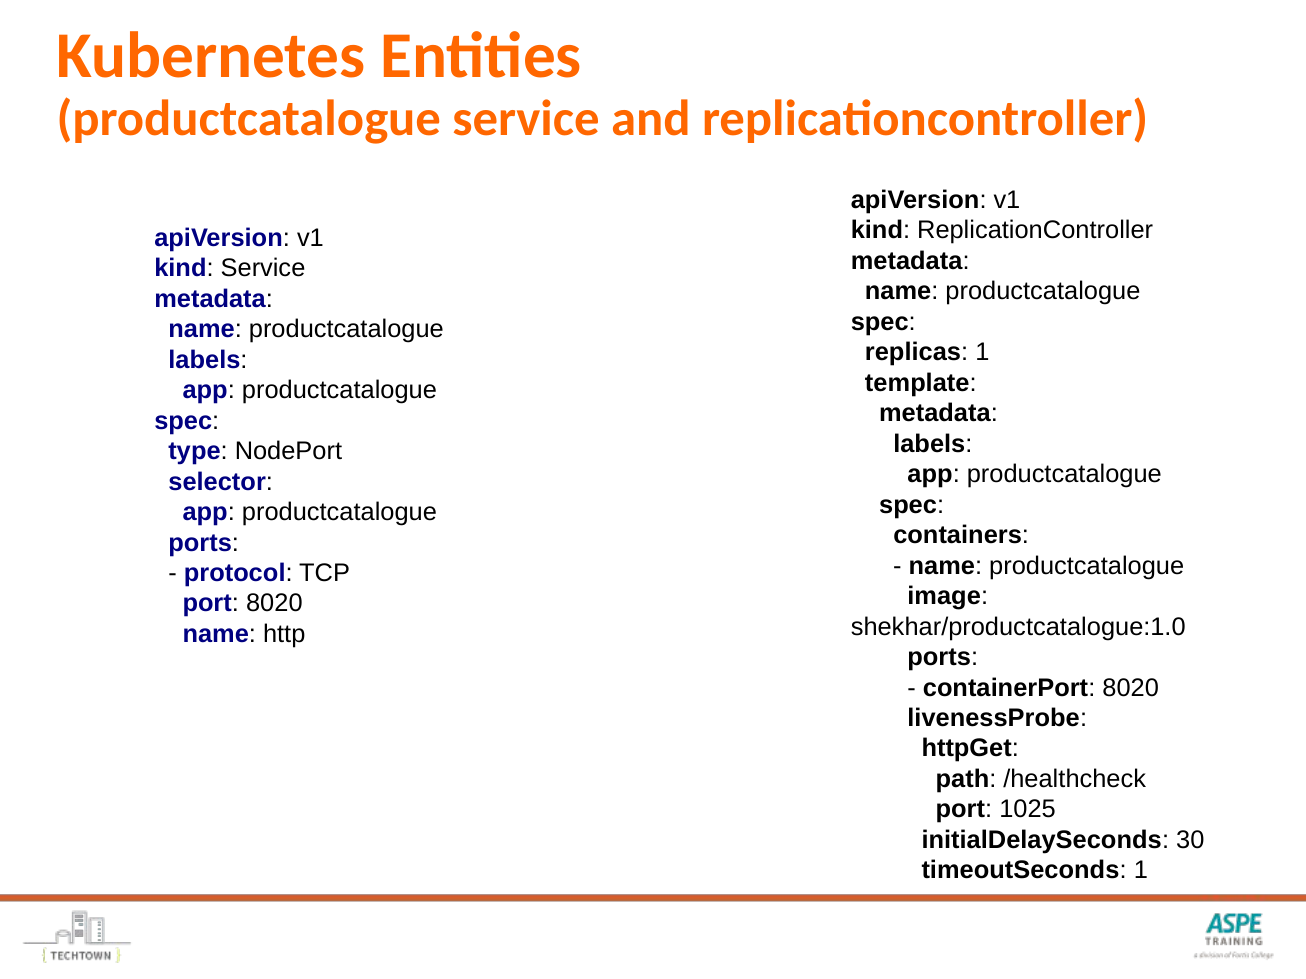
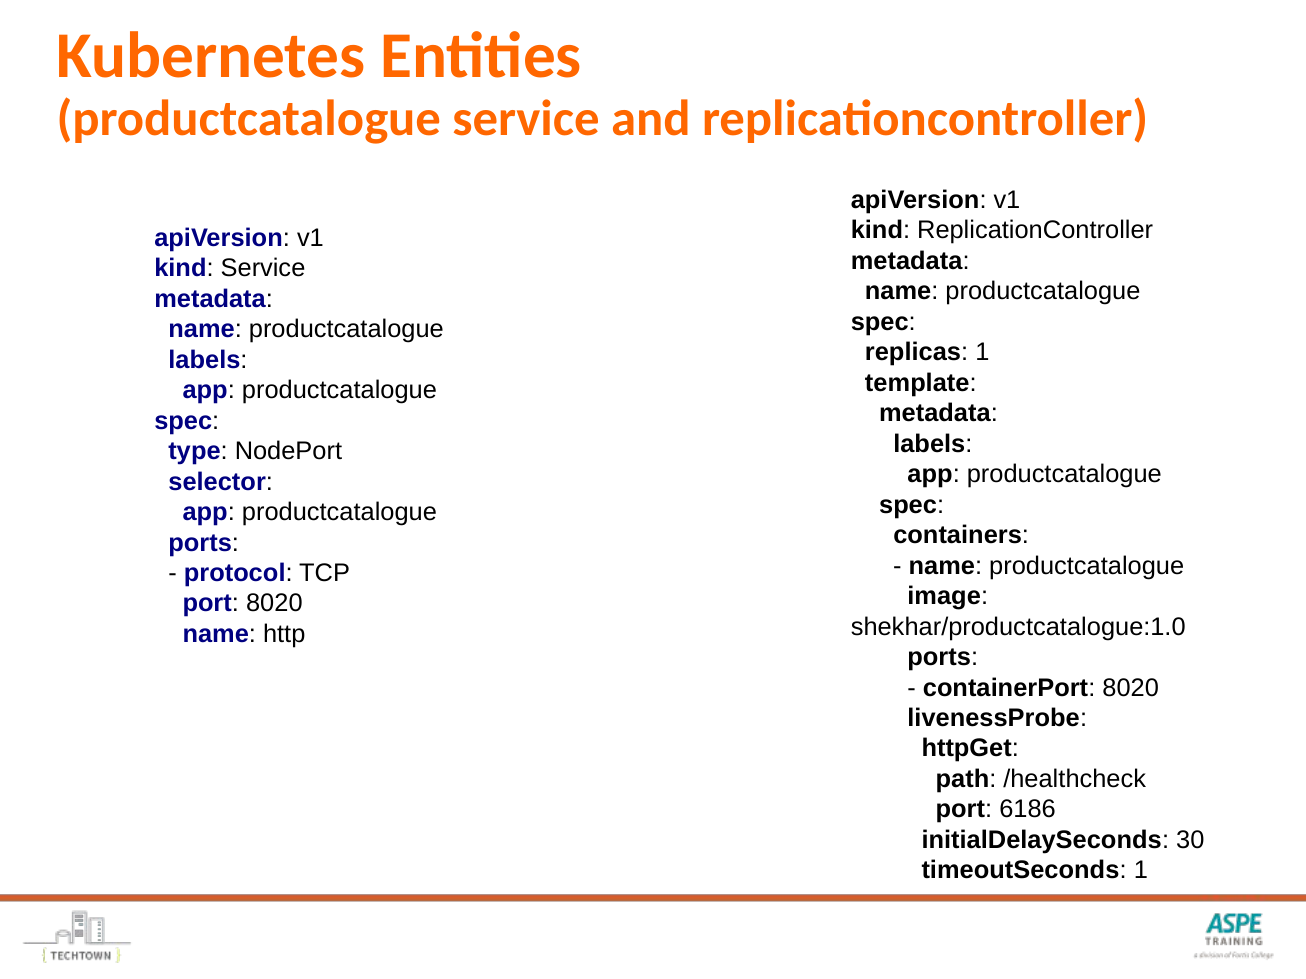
1025: 1025 -> 6186
